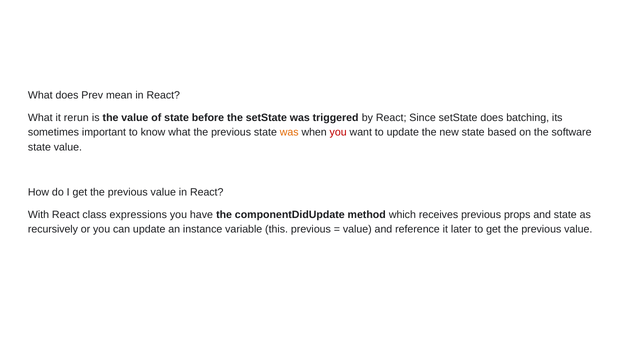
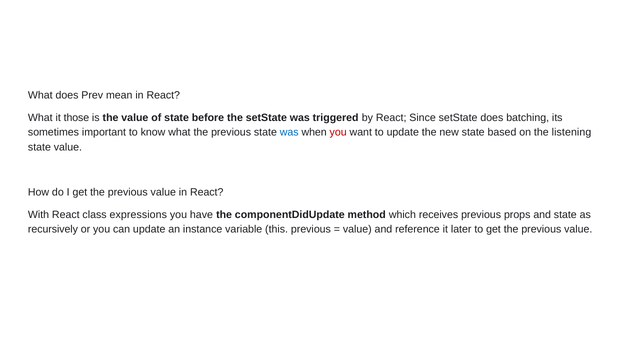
rerun: rerun -> those
was at (289, 133) colour: orange -> blue
software: software -> listening
